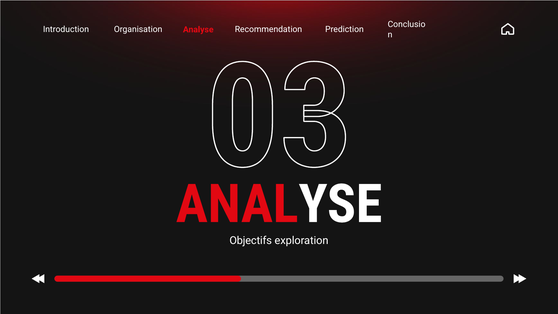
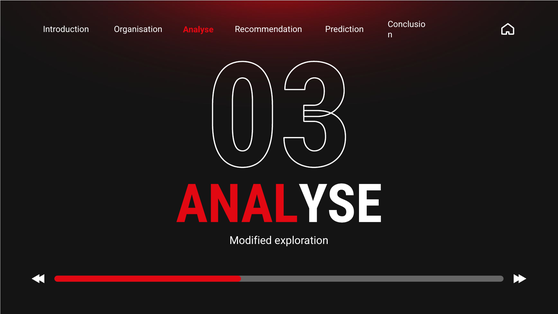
Objectifs: Objectifs -> Modified
